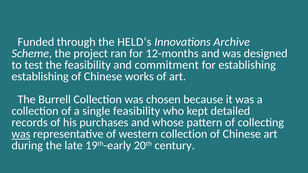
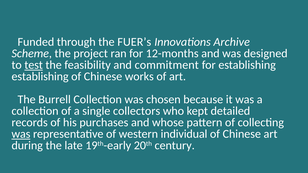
HELD’s: HELD’s -> FUER’s
test underline: none -> present
single feasibility: feasibility -> collectors
western collection: collection -> individual
